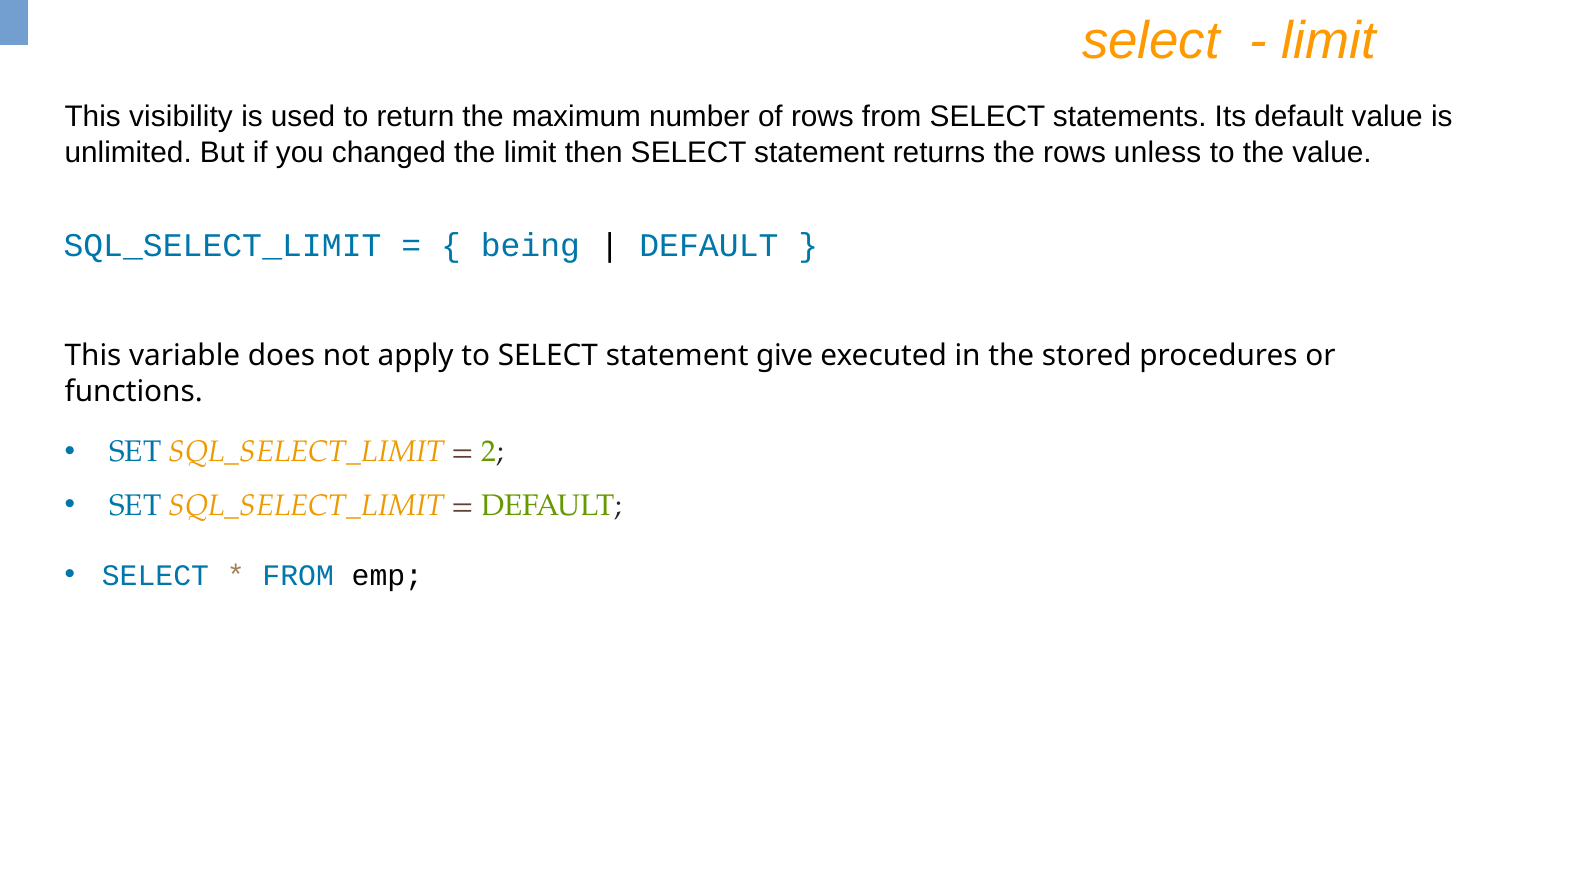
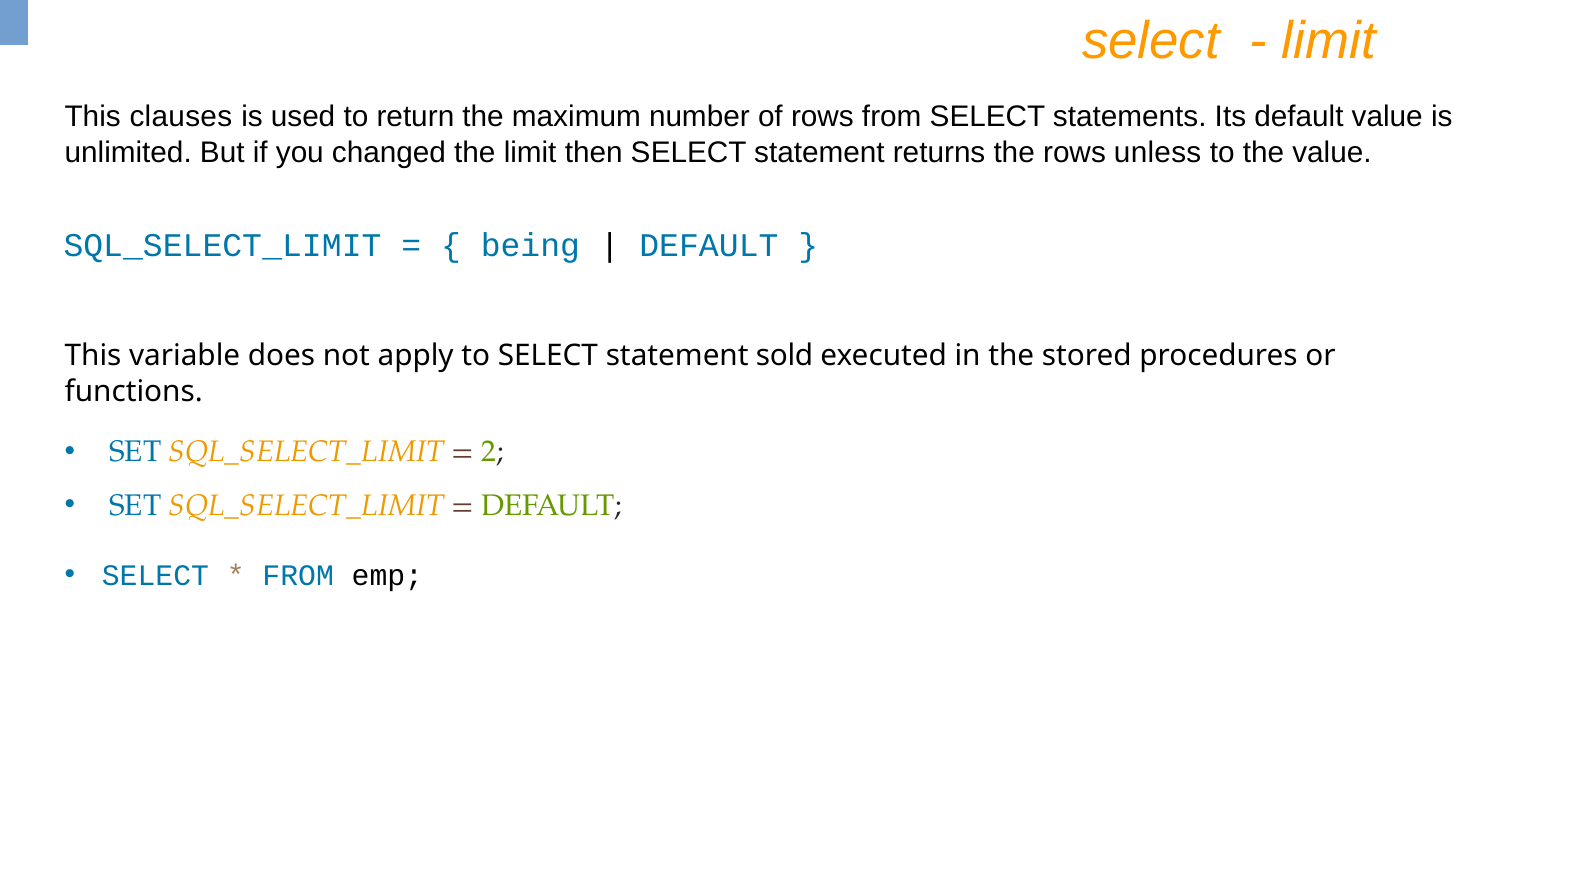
visibility: visibility -> clauses
give: give -> sold
